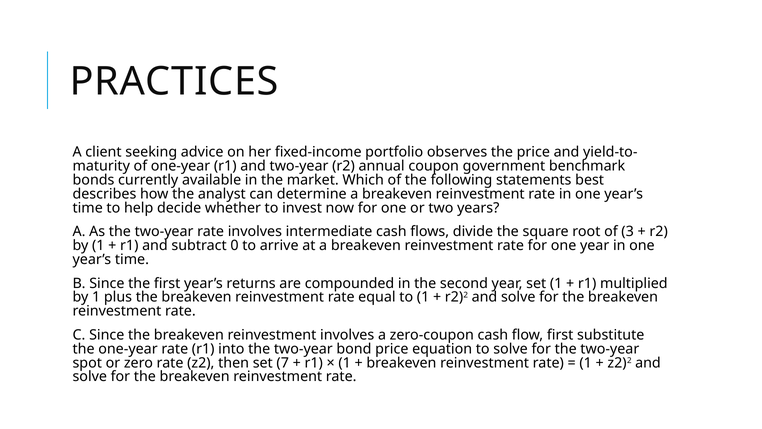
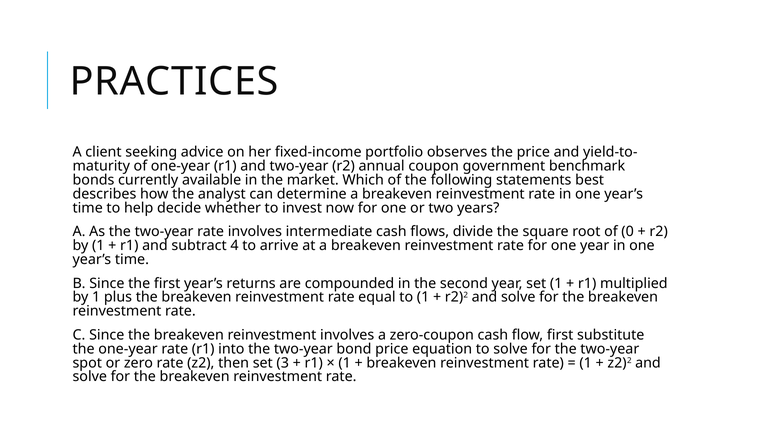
3: 3 -> 0
0: 0 -> 4
7: 7 -> 3
